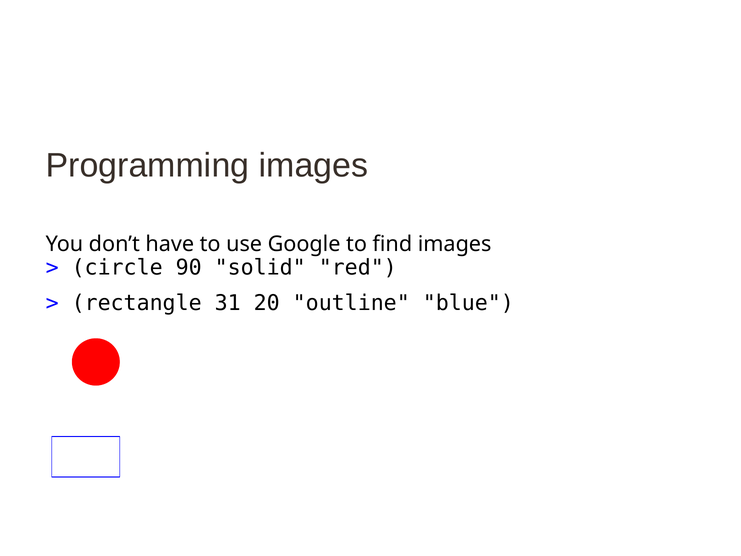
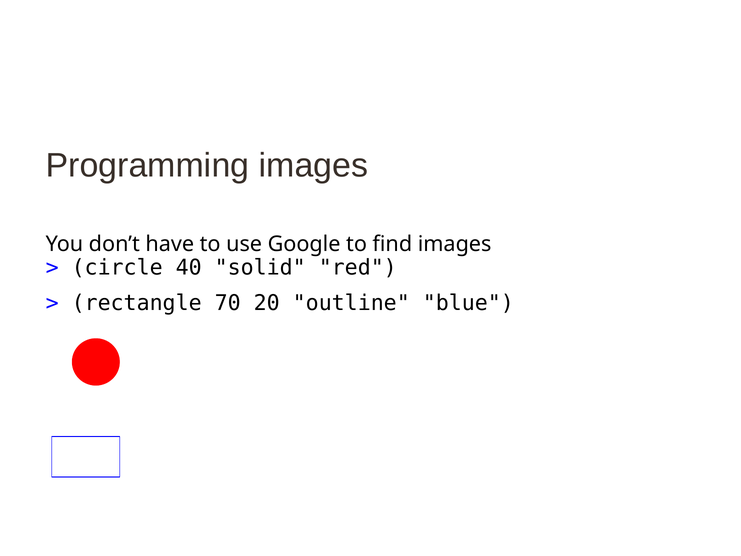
90: 90 -> 40
31: 31 -> 70
